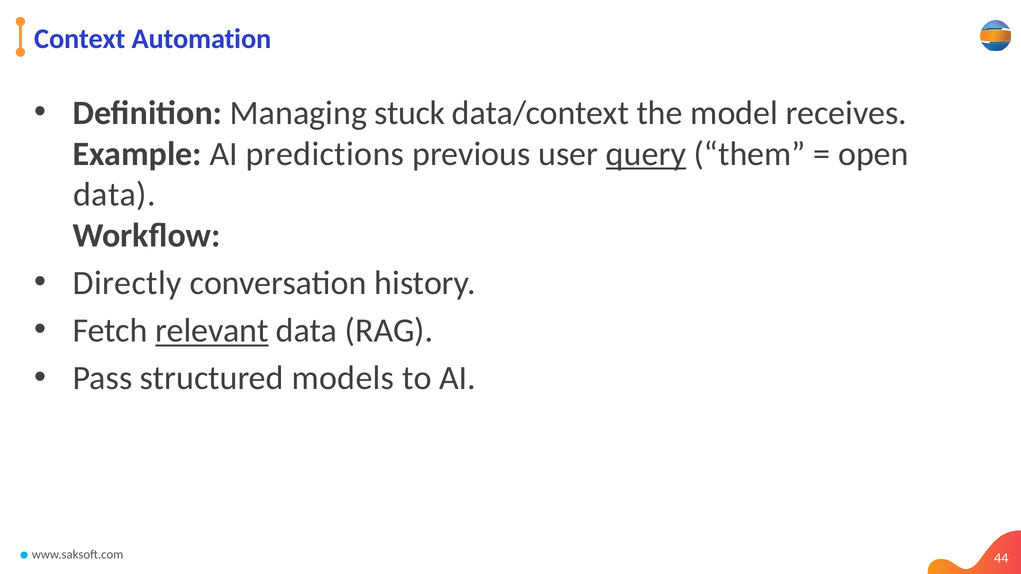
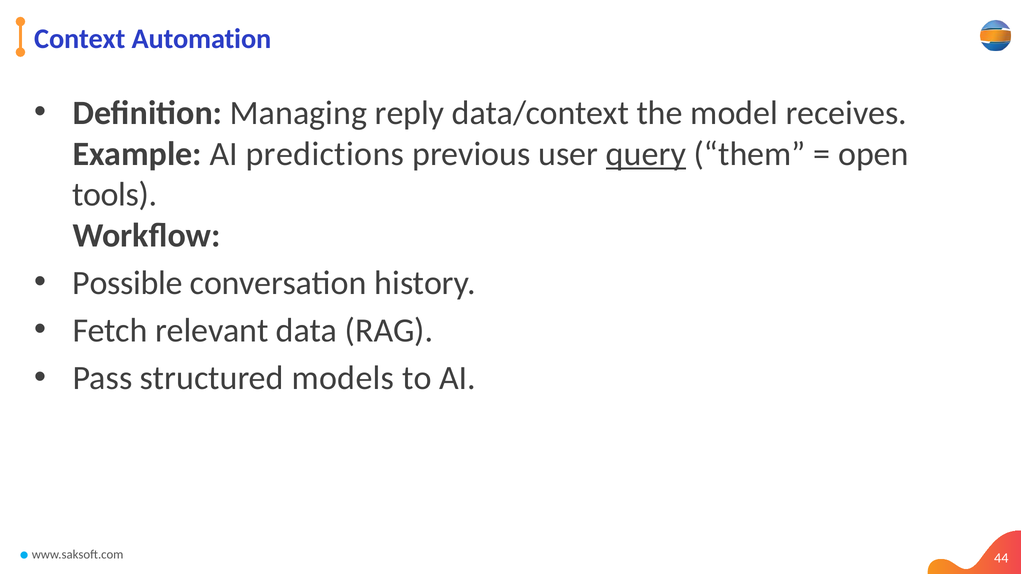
stuck: stuck -> reply
data at (114, 195): data -> tools
Directly: Directly -> Possible
relevant underline: present -> none
